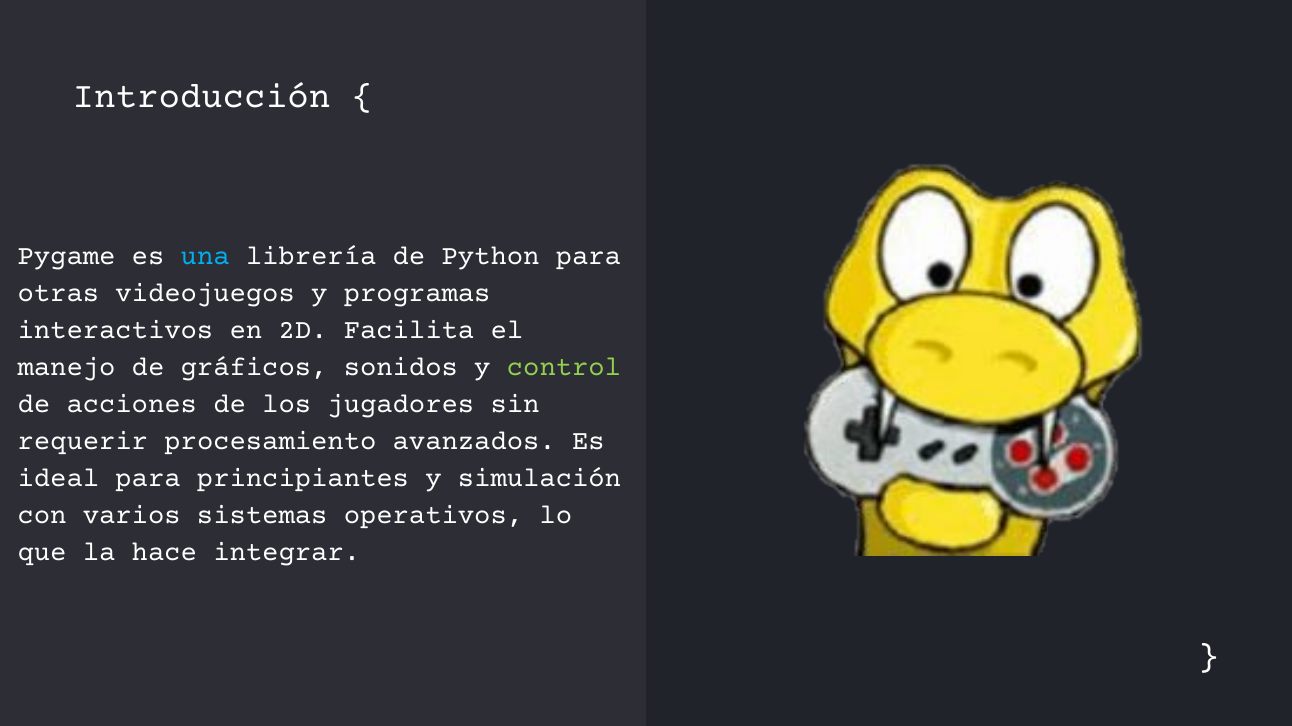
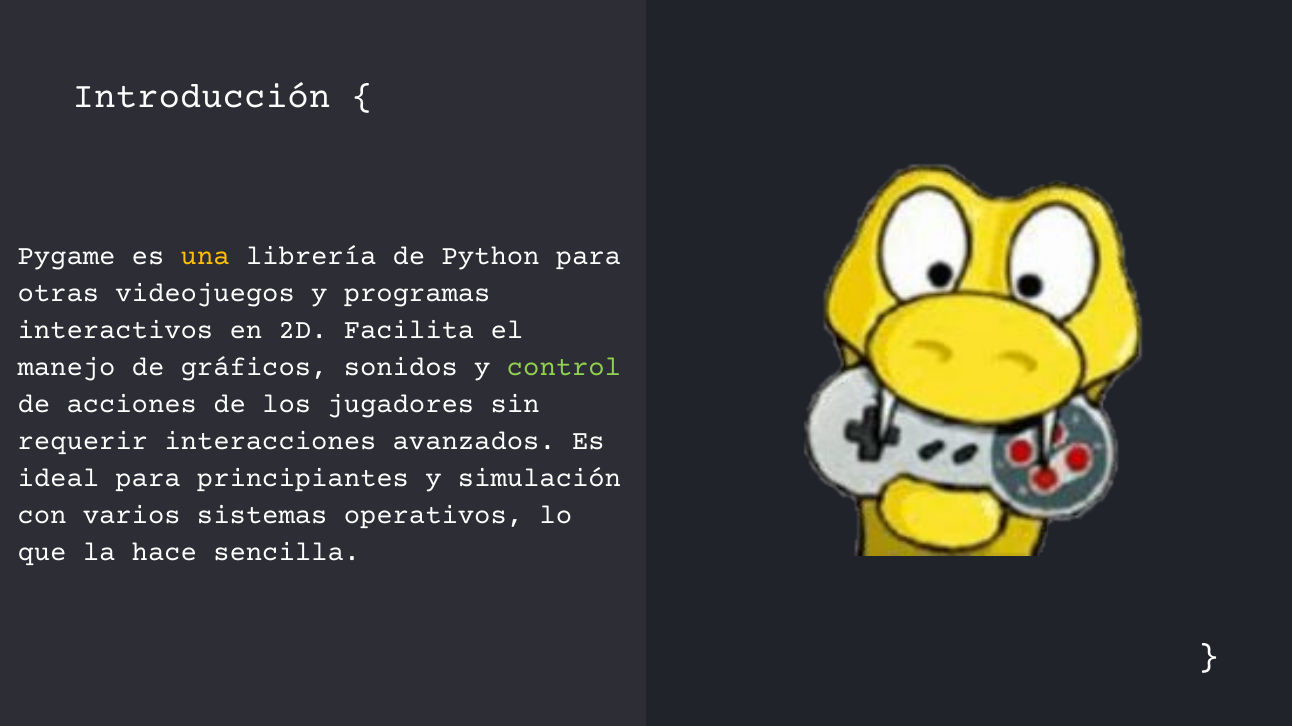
una colour: light blue -> yellow
procesamiento: procesamiento -> interacciones
integrar: integrar -> sencilla
